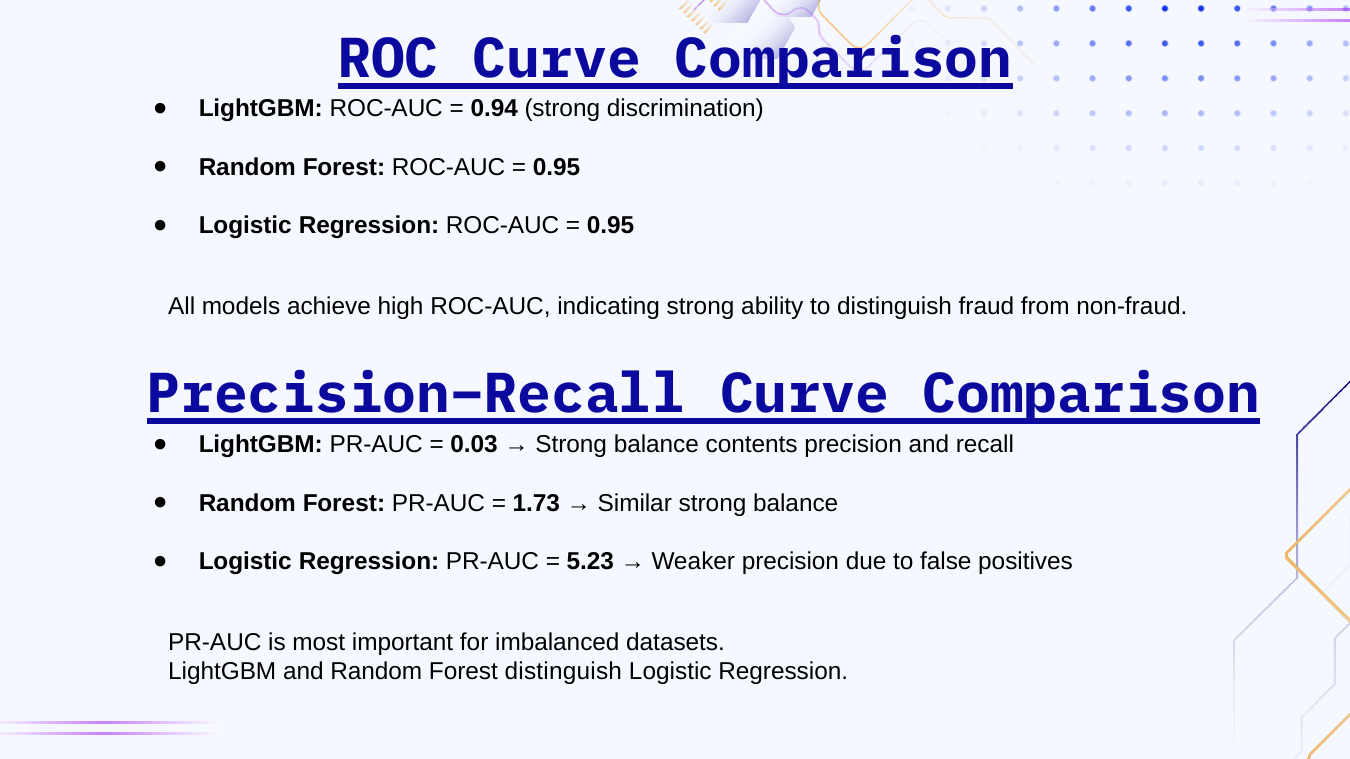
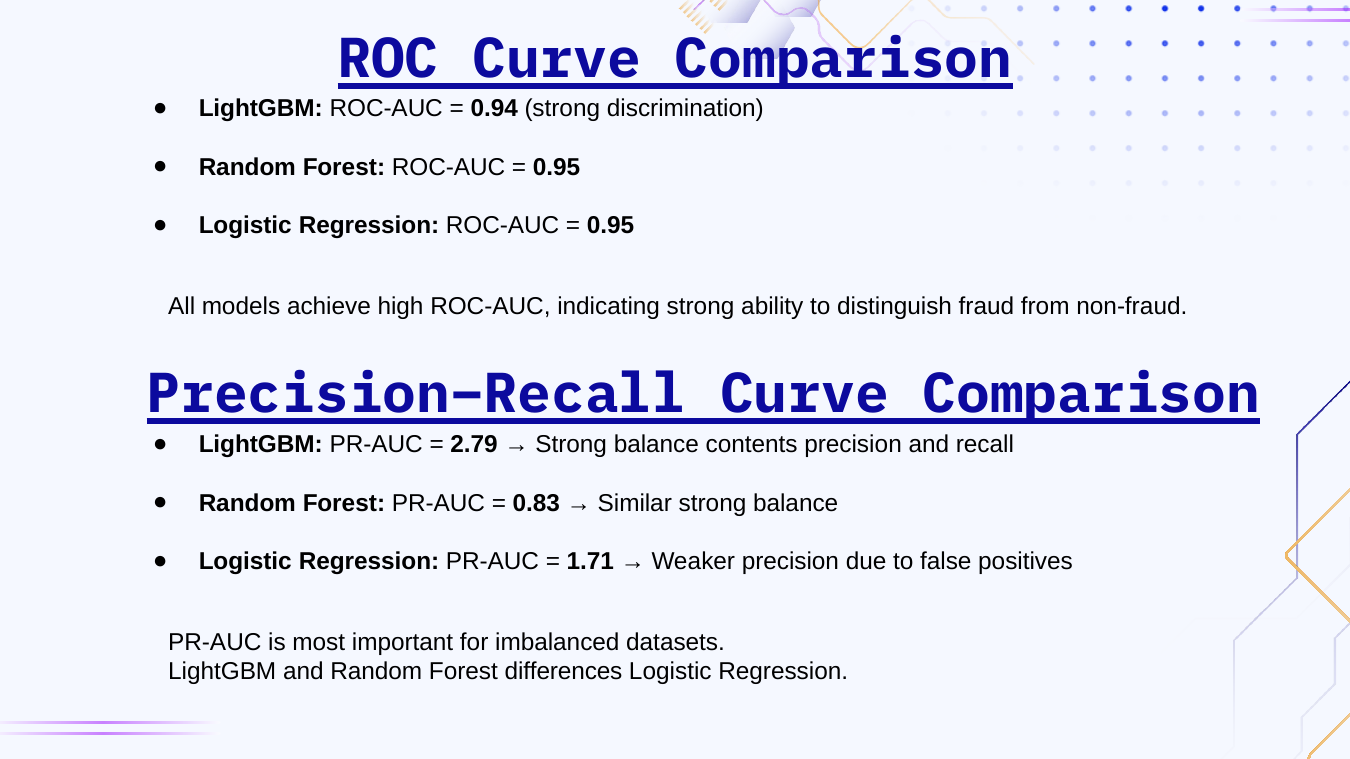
0.03: 0.03 -> 2.79
1.73: 1.73 -> 0.83
5.23: 5.23 -> 1.71
Forest distinguish: distinguish -> differences
